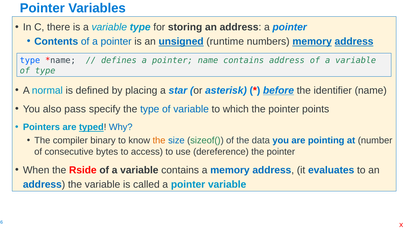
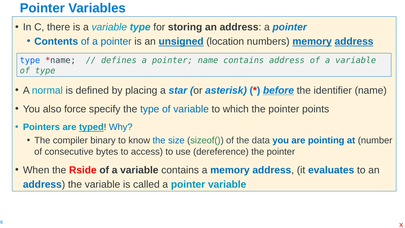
runtime: runtime -> location
pass: pass -> force
the at (159, 140) colour: orange -> blue
